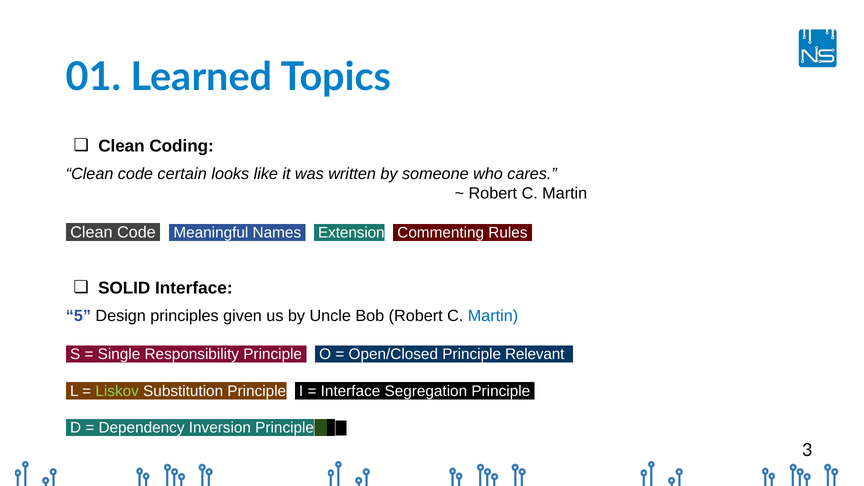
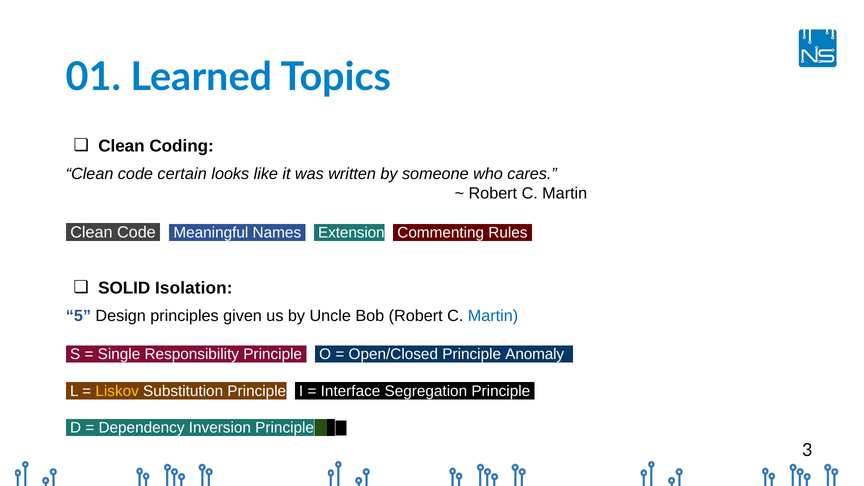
SOLID Interface: Interface -> Isolation
Relevant: Relevant -> Anomaly
Liskov colour: light green -> yellow
